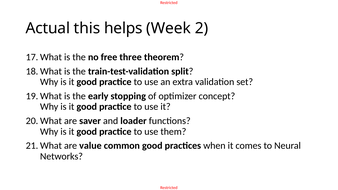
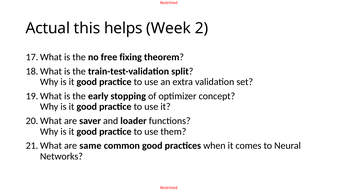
three: three -> fixing
value: value -> same
